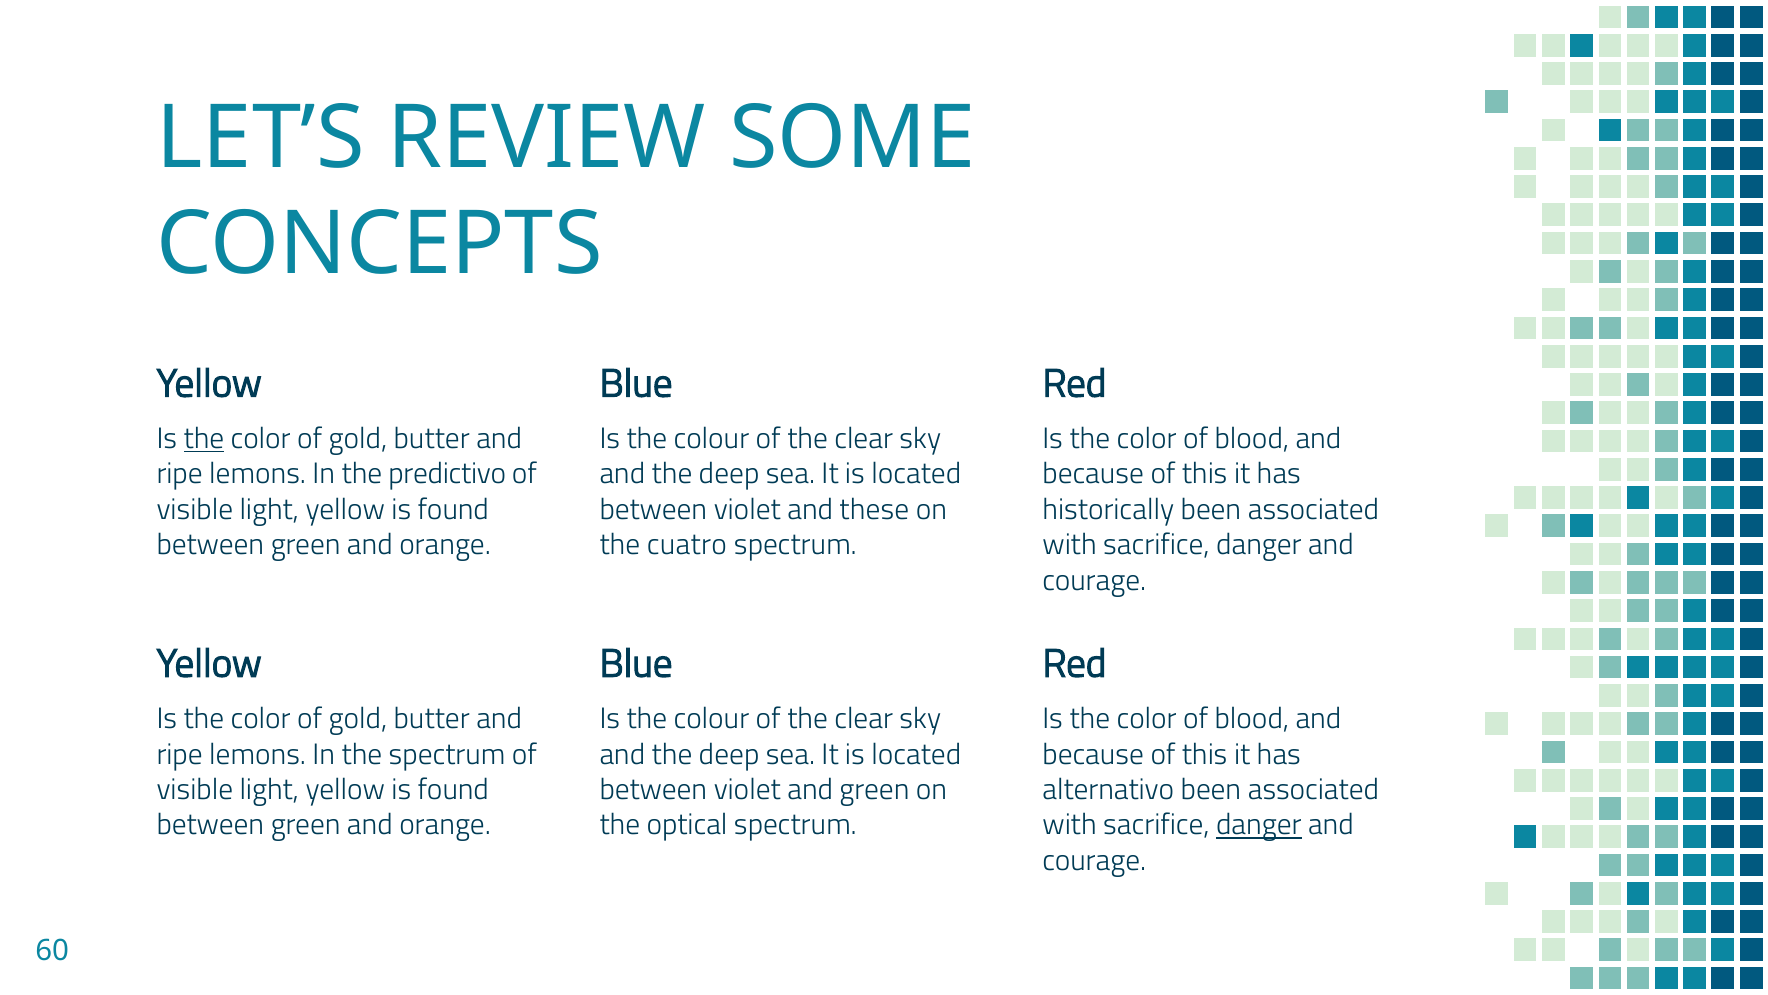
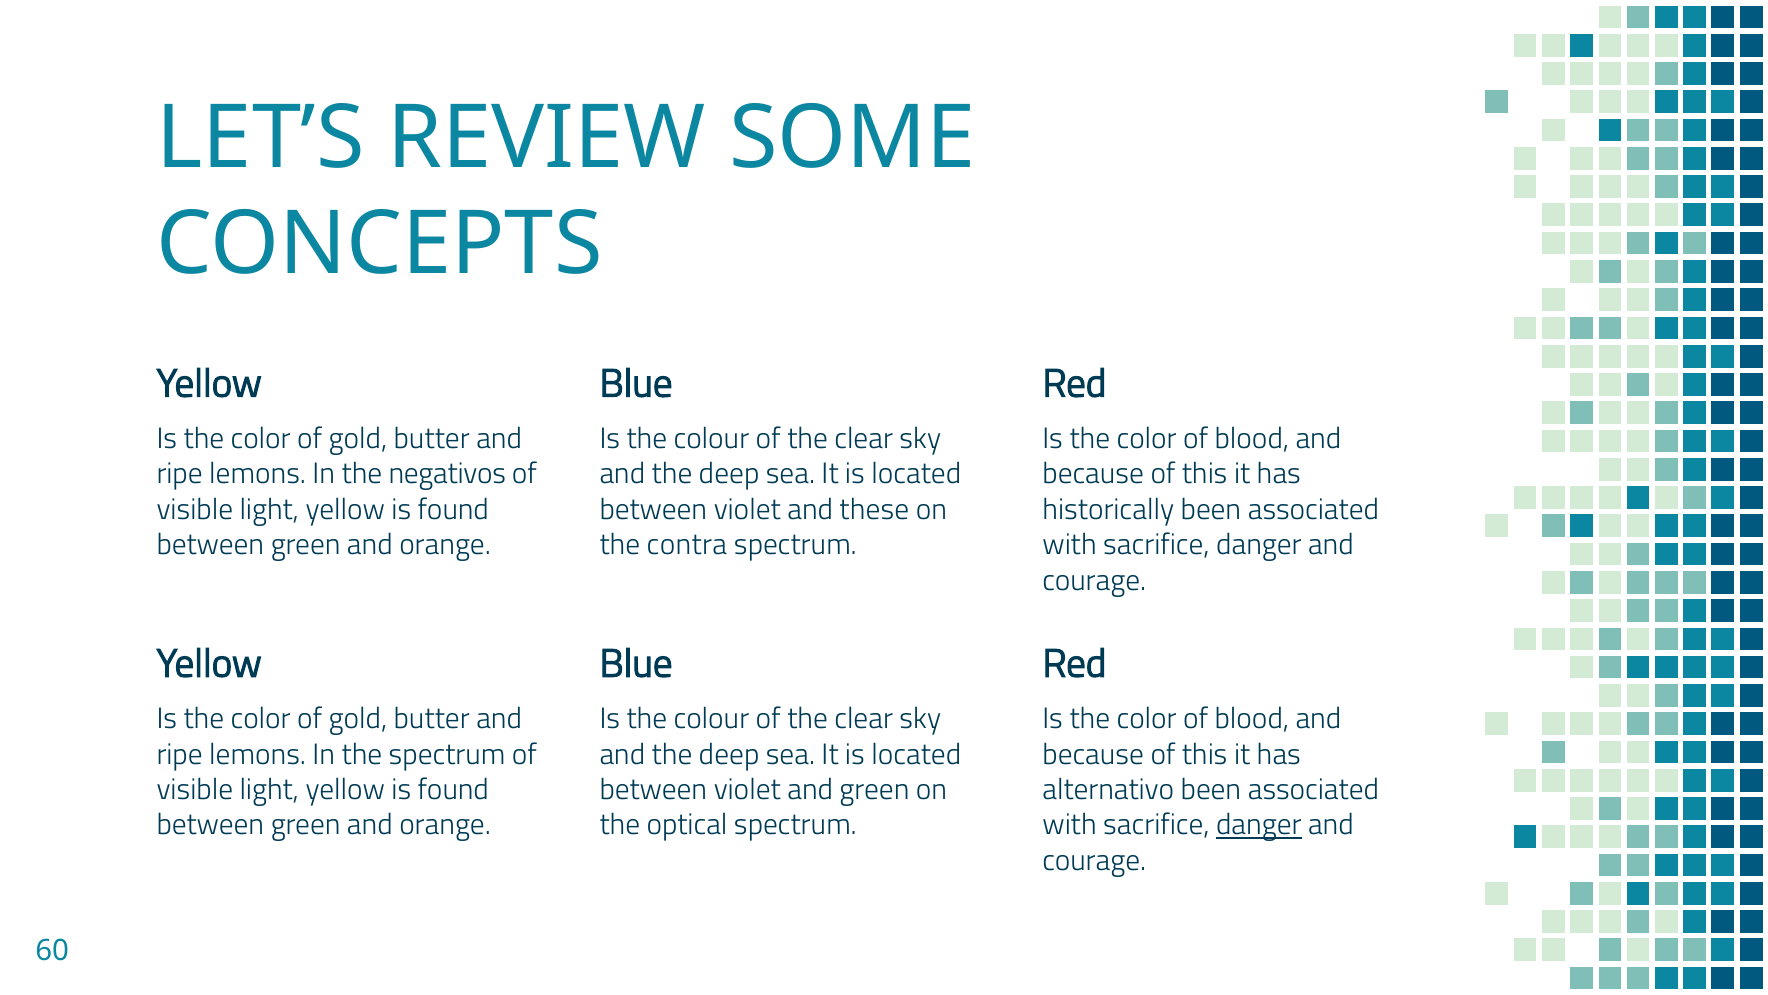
the at (204, 439) underline: present -> none
predictivo: predictivo -> negativos
cuatro: cuatro -> contra
